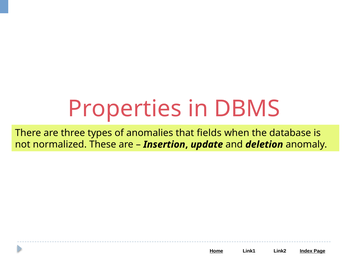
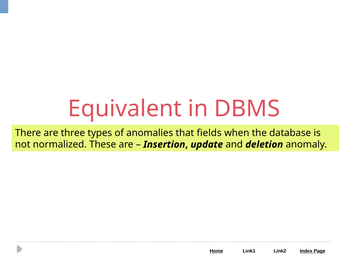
Properties: Properties -> Equivalent
